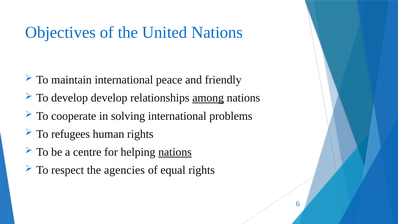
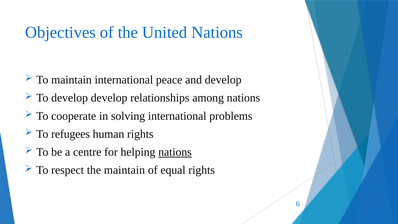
and friendly: friendly -> develop
among underline: present -> none
the agencies: agencies -> maintain
